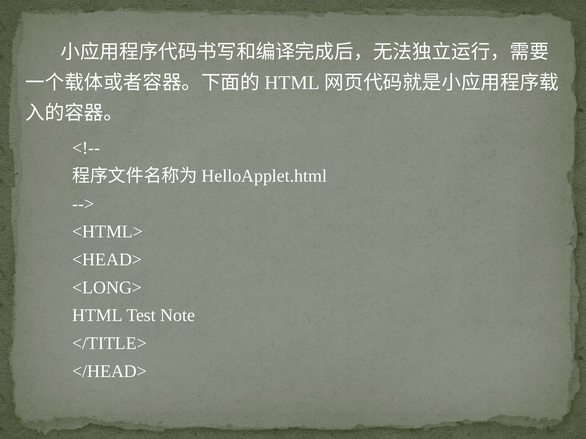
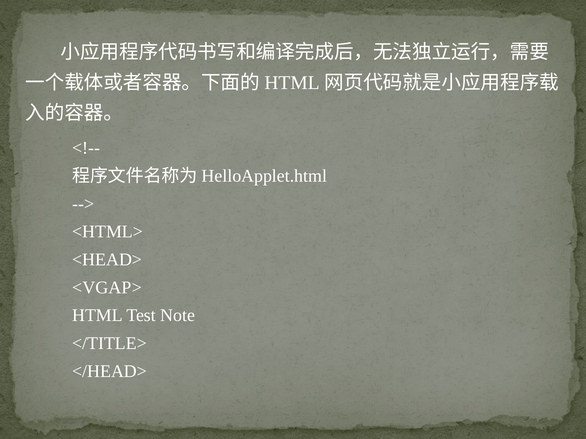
<LONG>: <LONG> -> <VGAP>
